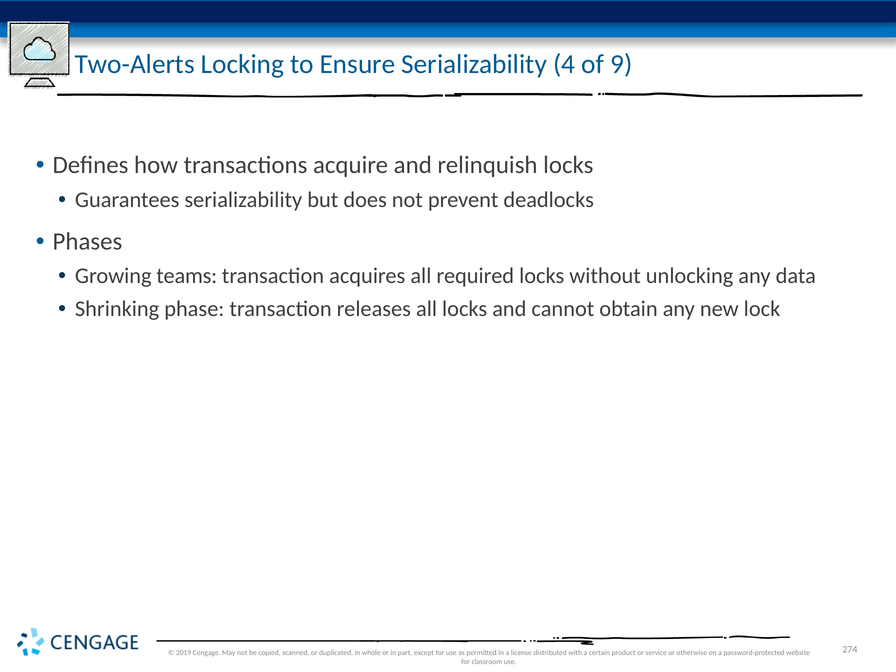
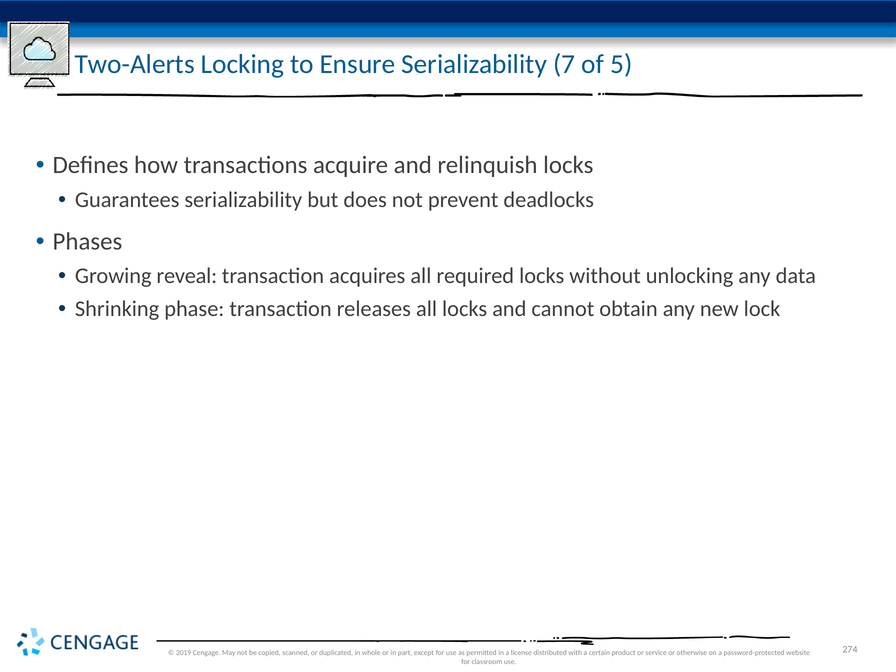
4: 4 -> 7
9: 9 -> 5
teams: teams -> reveal
